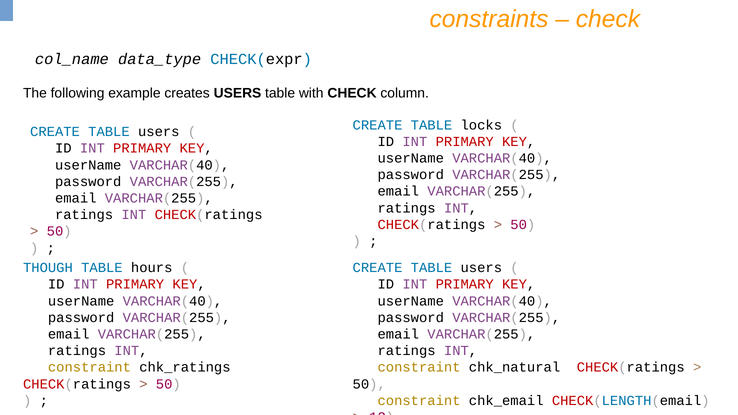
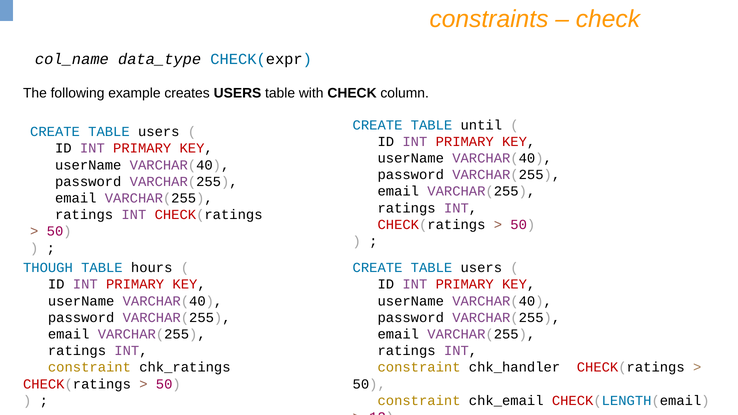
locks: locks -> until
chk_natural: chk_natural -> chk_handler
